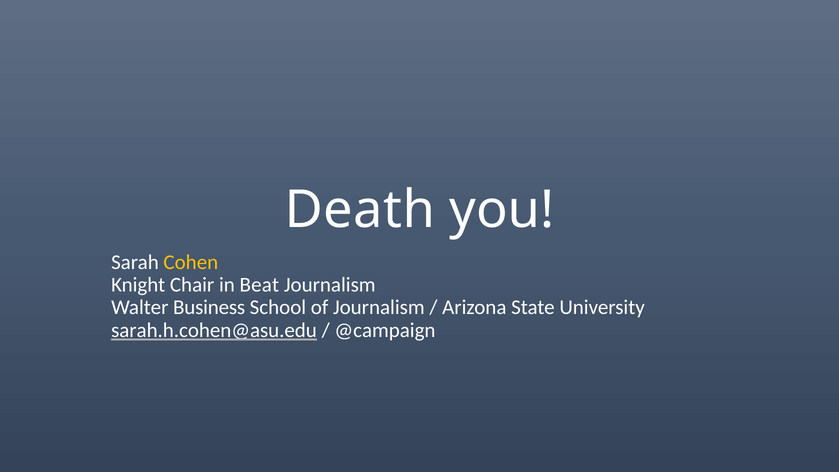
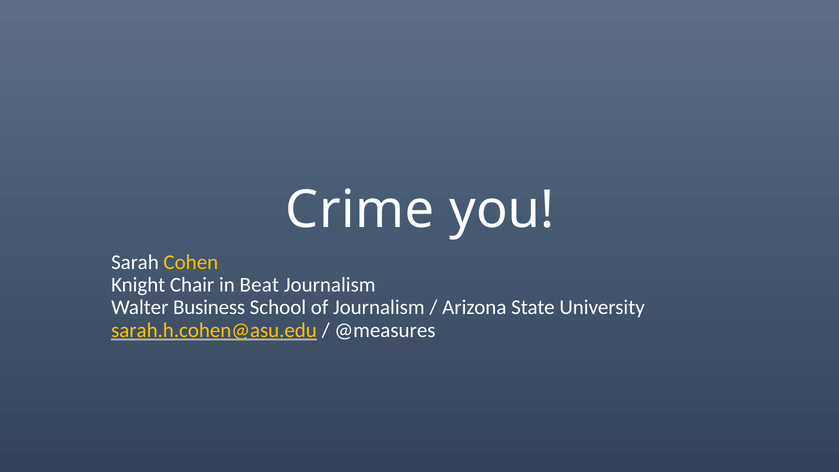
Death: Death -> Crime
sarah.h.cohen@asu.edu colour: white -> yellow
@campaign: @campaign -> @measures
